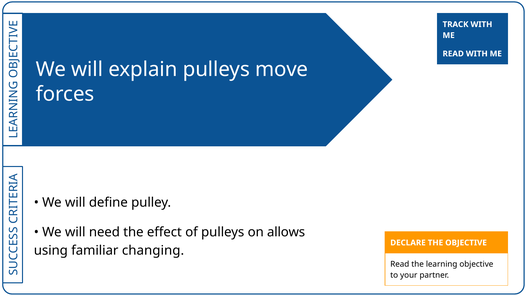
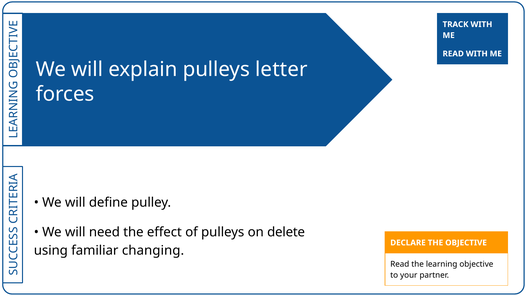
move: move -> letter
allows: allows -> delete
